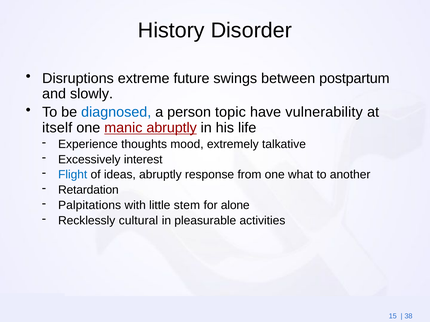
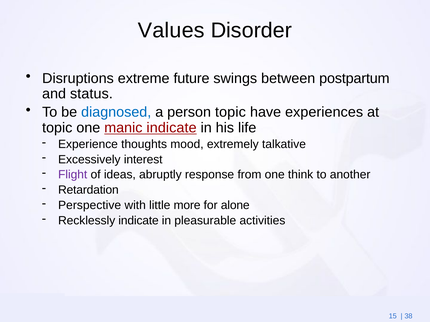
History: History -> Values
slowly: slowly -> status
vulnerability: vulnerability -> experiences
itself at (57, 128): itself -> topic
manic abruptly: abruptly -> indicate
Flight colour: blue -> purple
what: what -> think
Palpitations: Palpitations -> Perspective
stem: stem -> more
Recklessly cultural: cultural -> indicate
